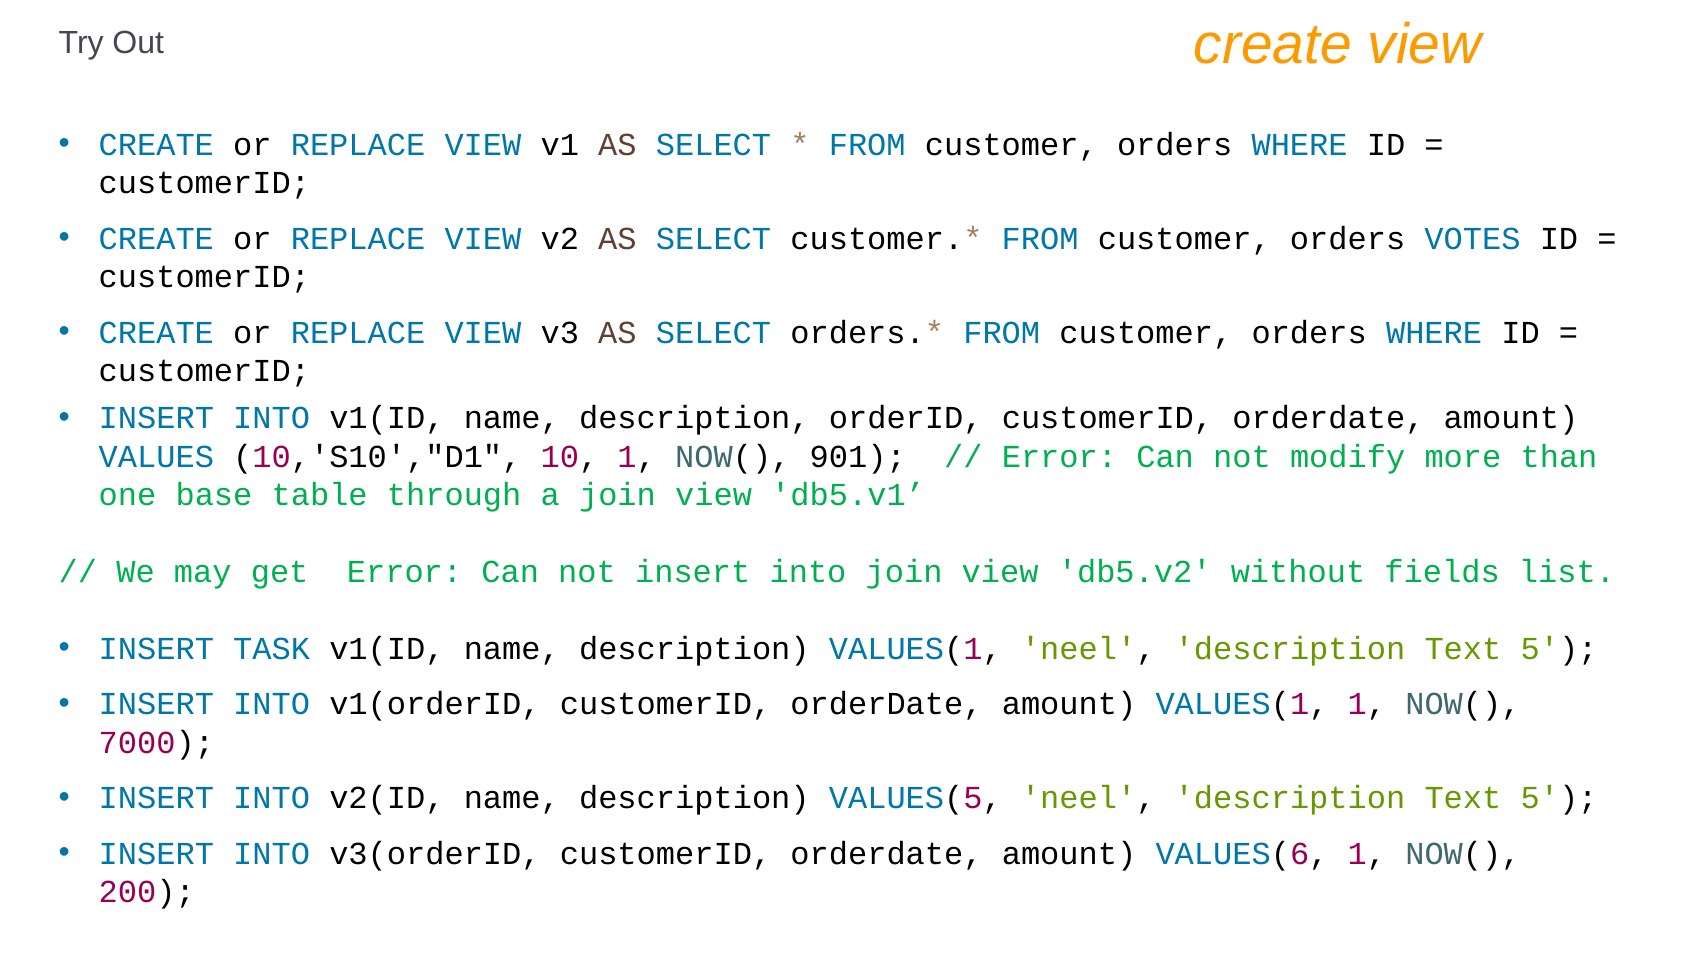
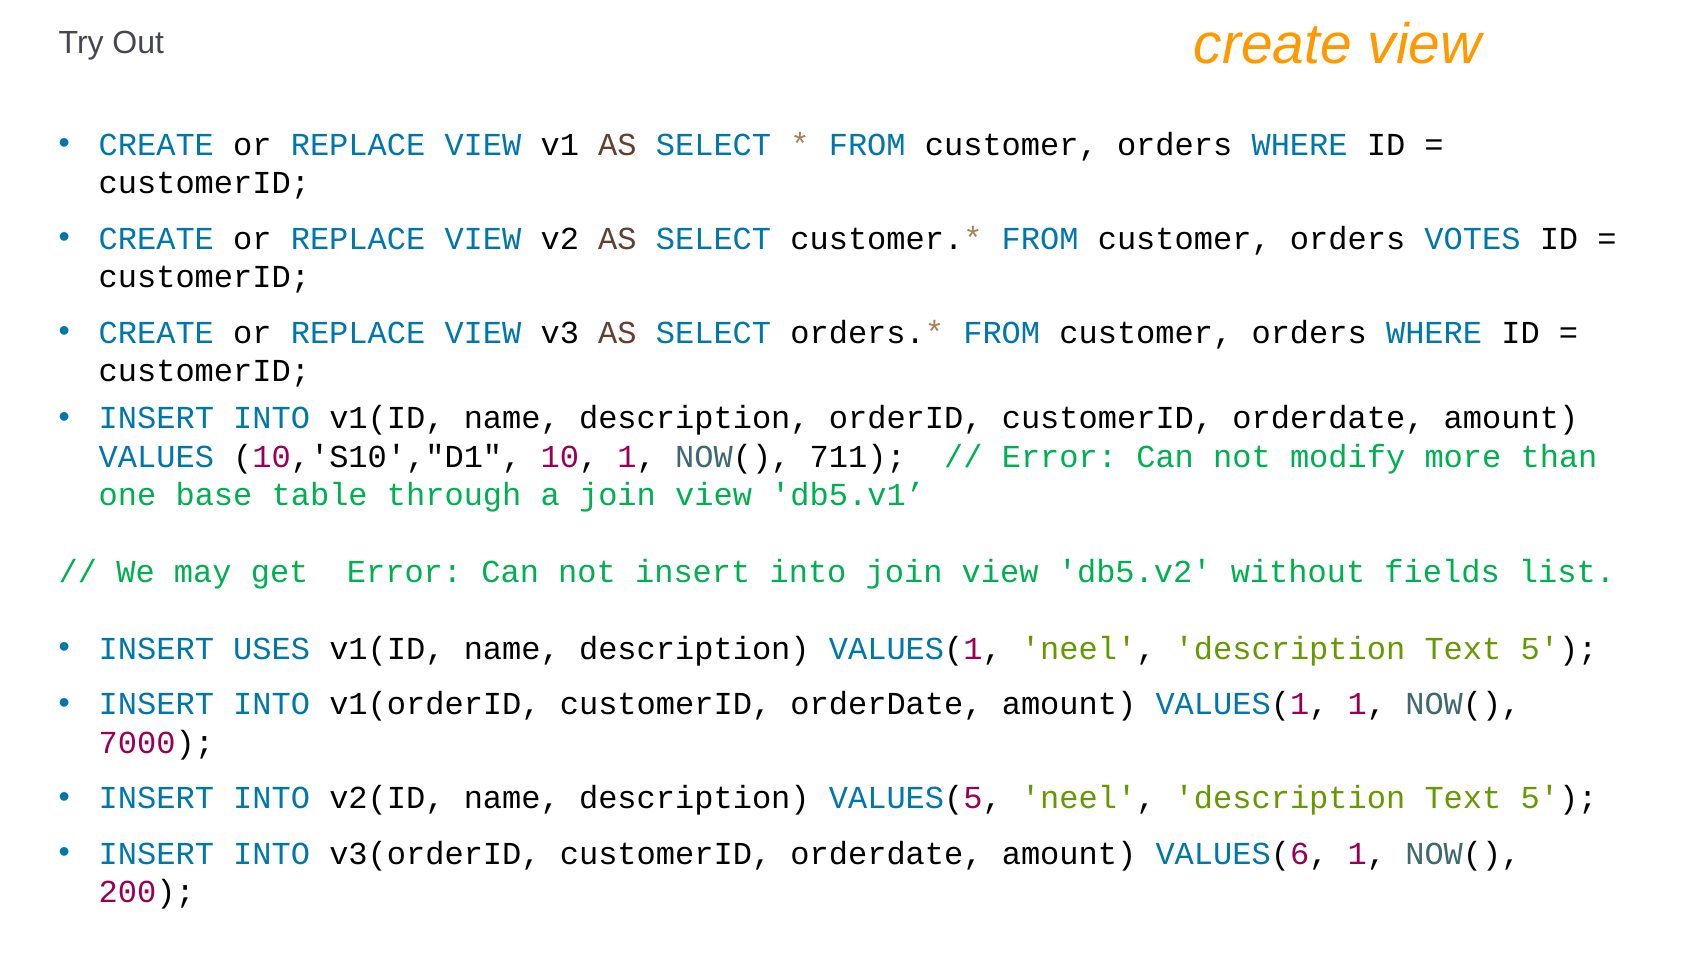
901: 901 -> 711
TASK: TASK -> USES
